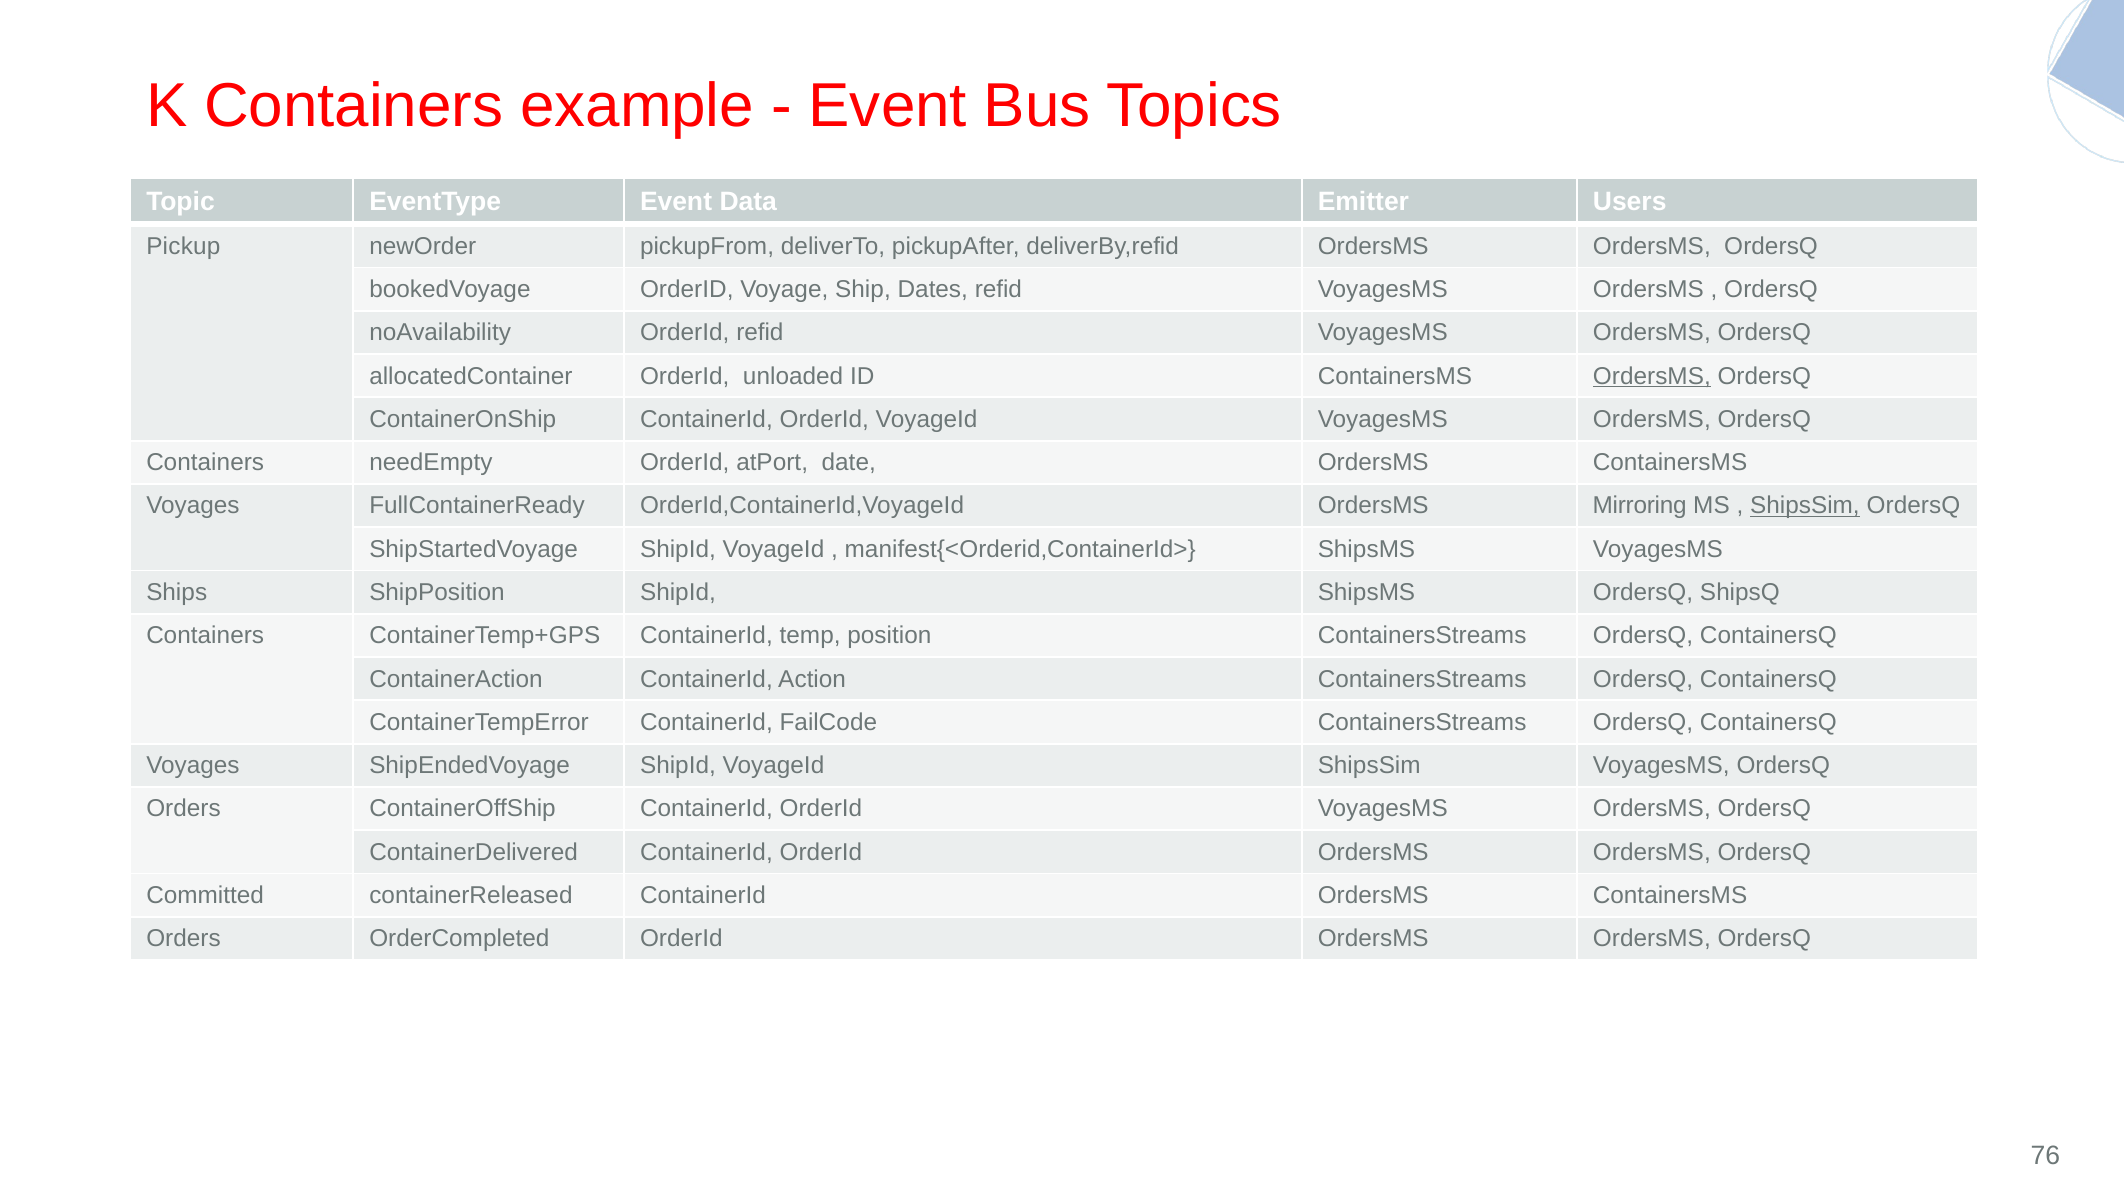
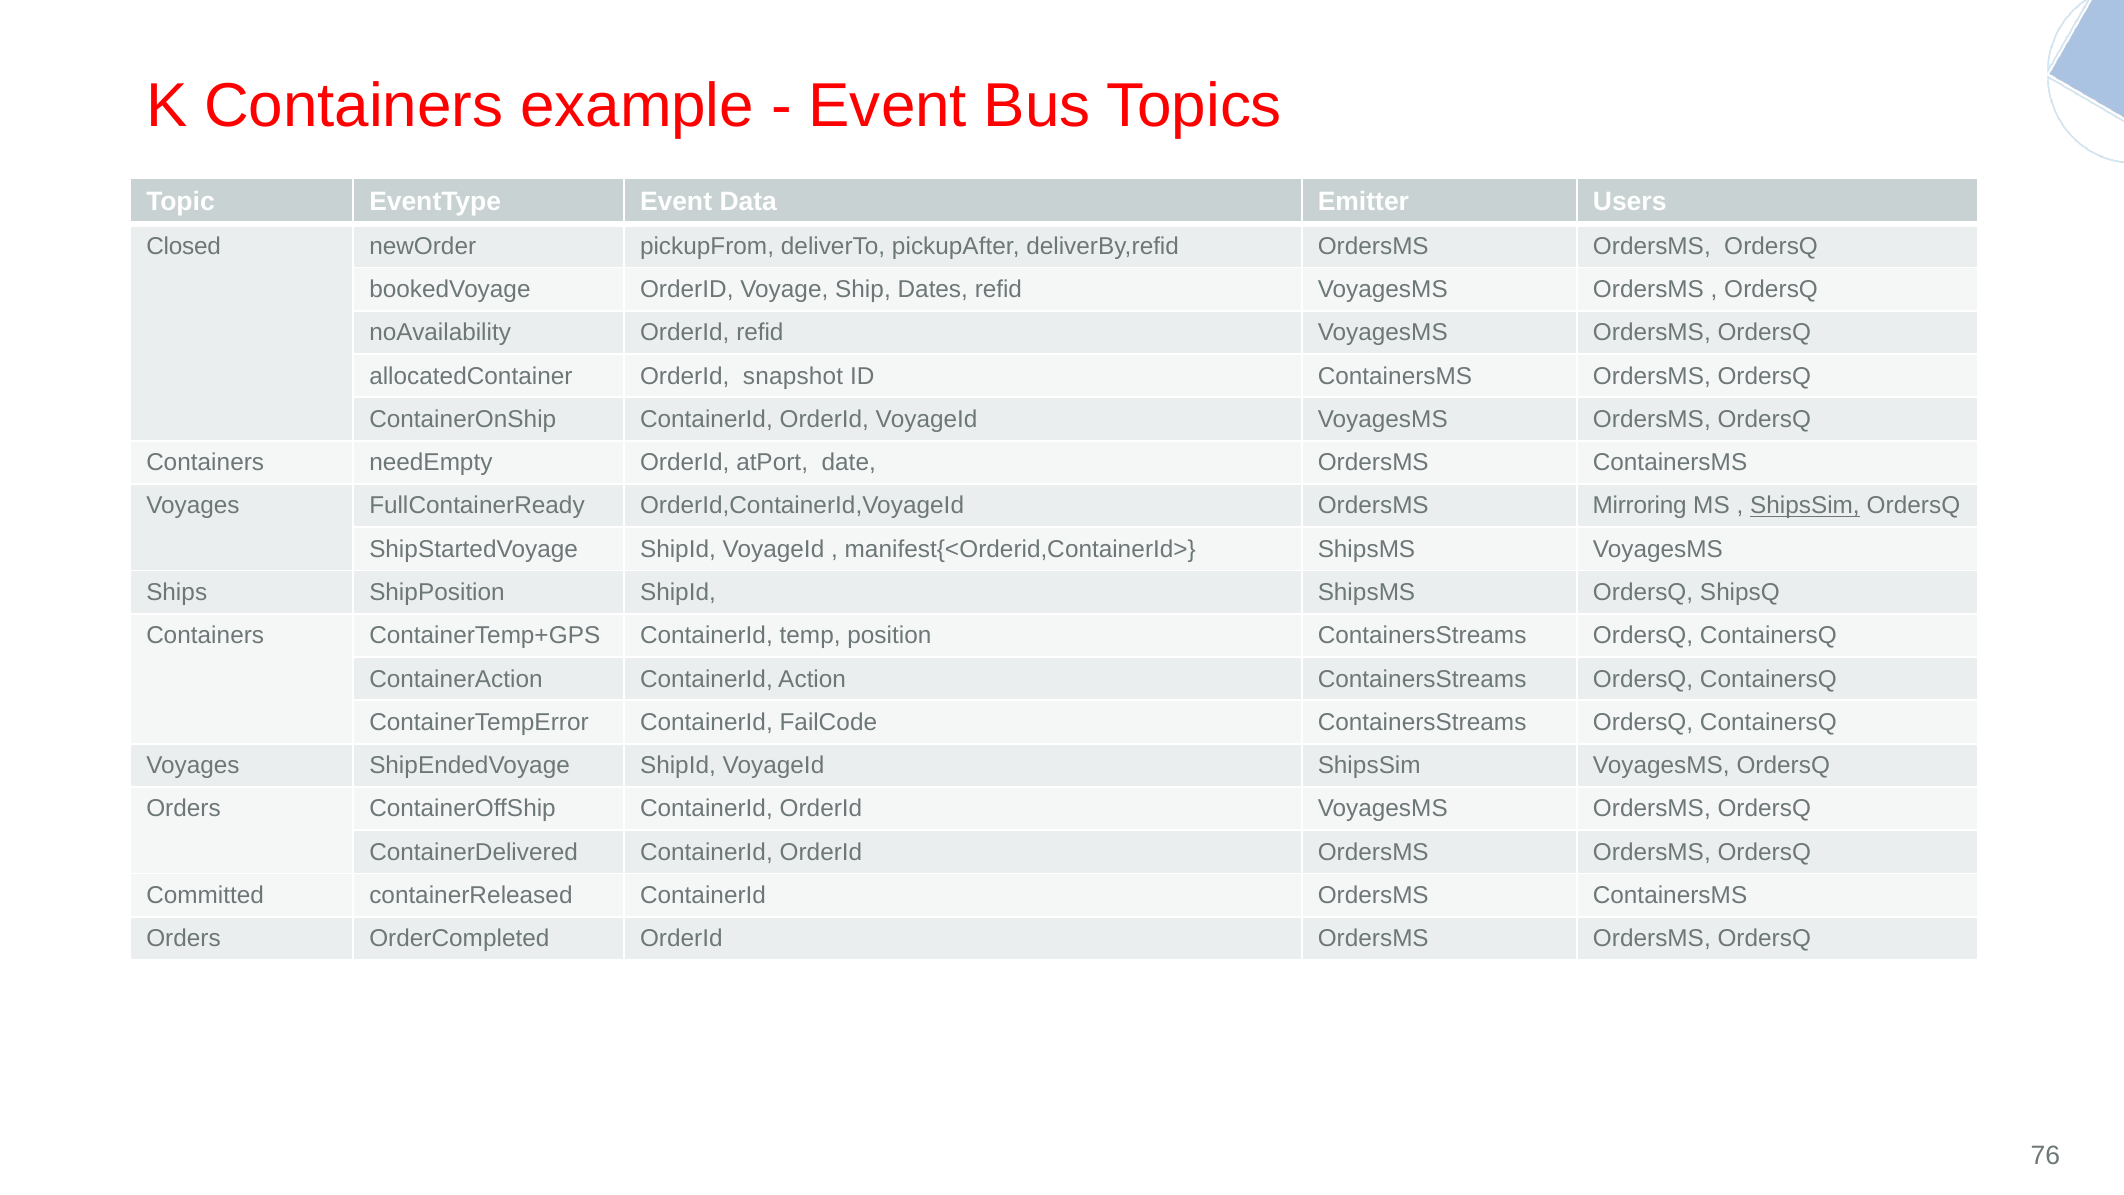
Pickup: Pickup -> Closed
unloaded: unloaded -> snapshot
OrdersMS at (1652, 376) underline: present -> none
